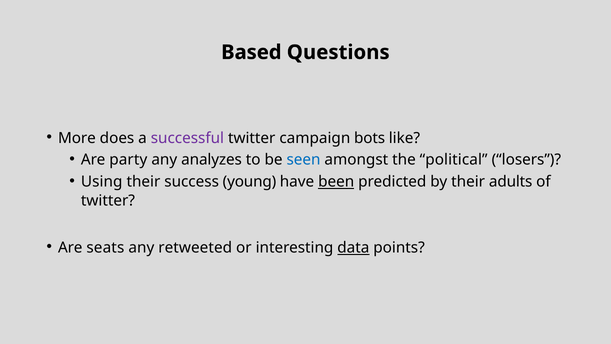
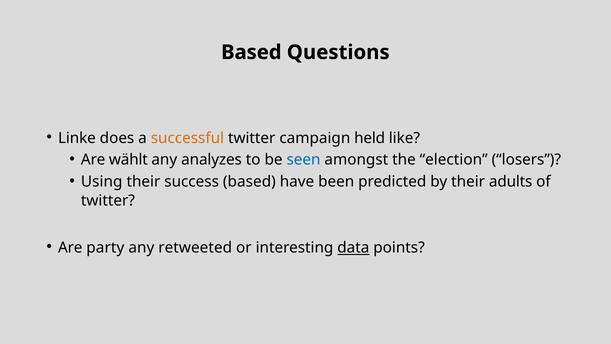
More: More -> Linke
successful colour: purple -> orange
bots: bots -> held
party: party -> wählt
political: political -> election
success young: young -> based
been underline: present -> none
seats: seats -> party
